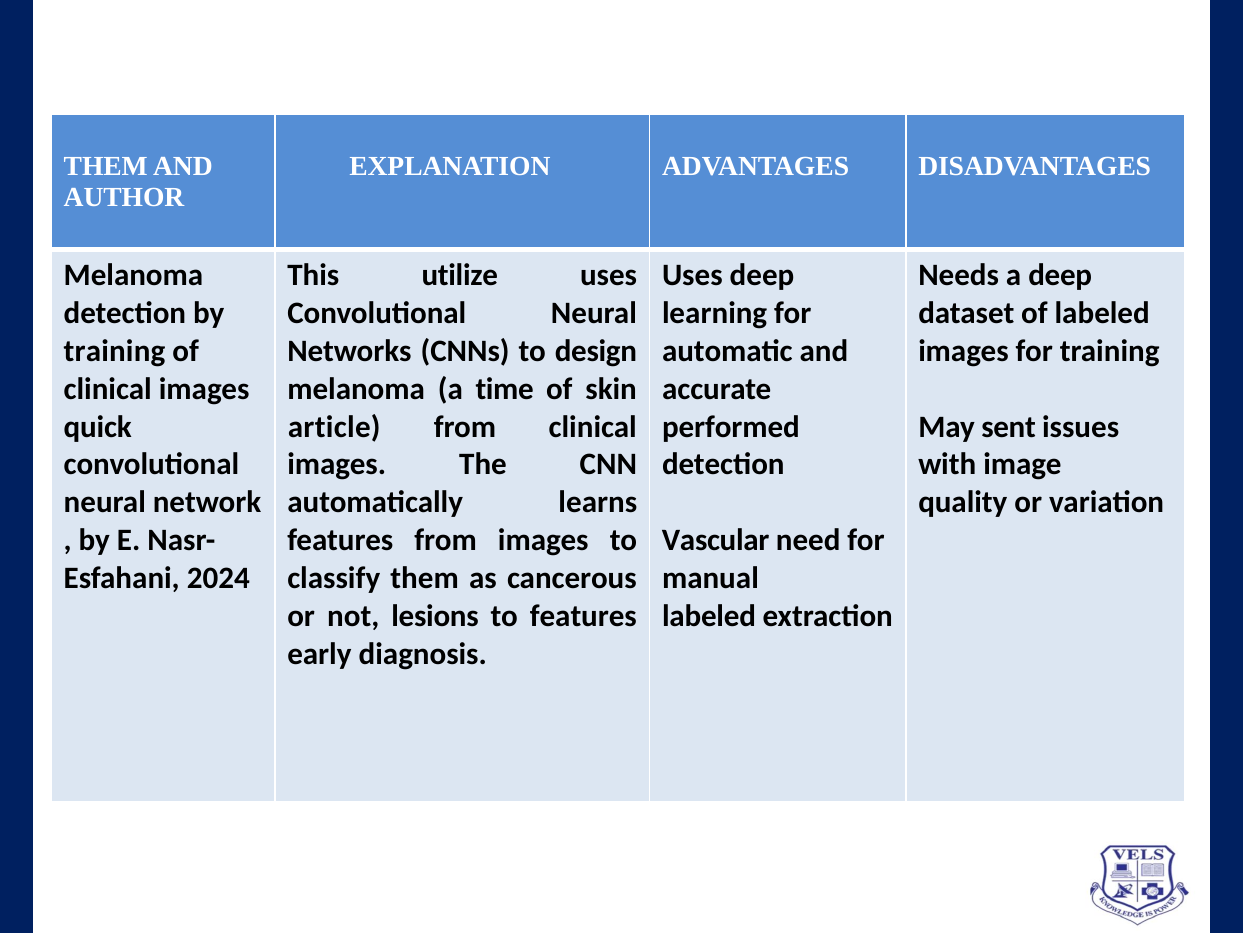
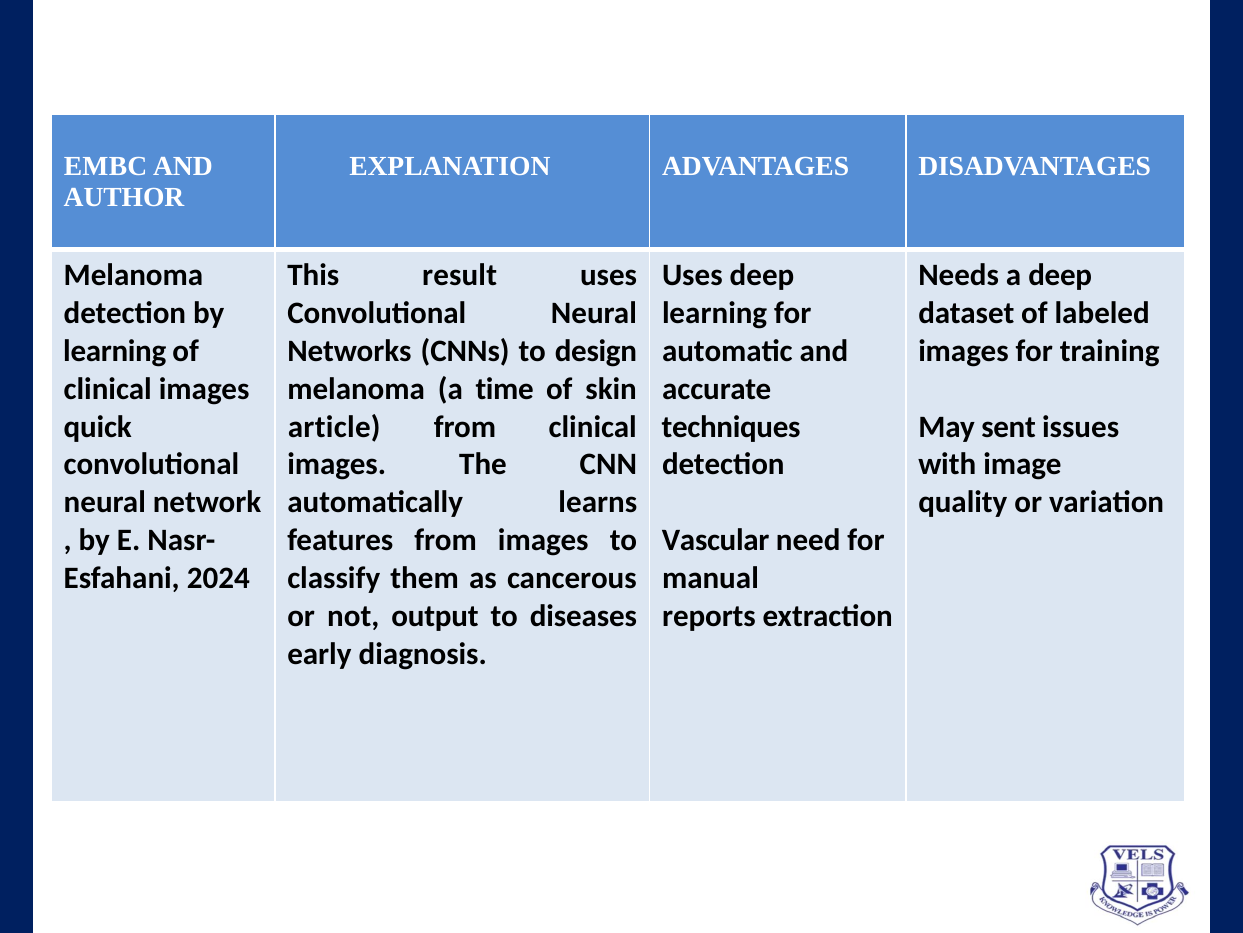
THEM at (106, 166): THEM -> EMBC
utilize: utilize -> result
training at (115, 351): training -> learning
performed: performed -> techniques
lesions: lesions -> output
to features: features -> diseases
labeled at (709, 616): labeled -> reports
